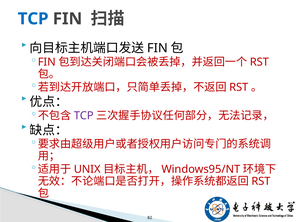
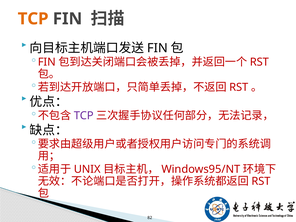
TCP at (33, 19) colour: blue -> orange
